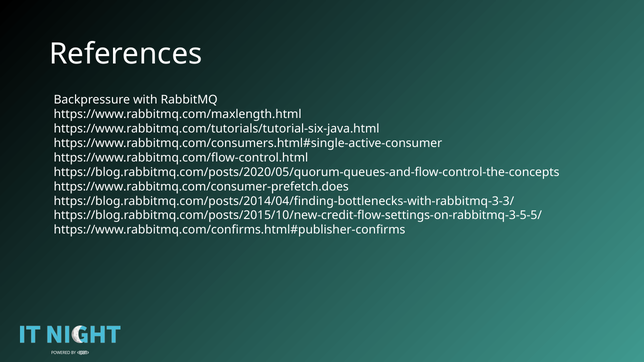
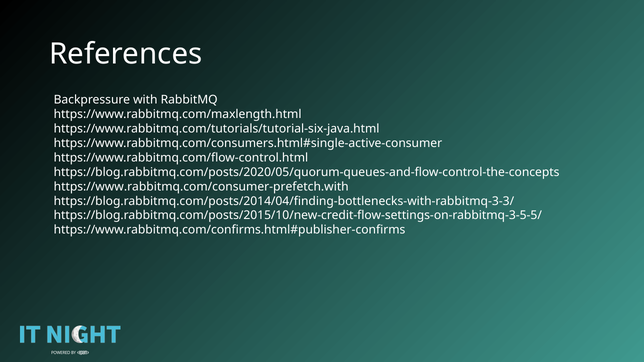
https://www.rabbitmq.com/consumer-prefetch.does: https://www.rabbitmq.com/consumer-prefetch.does -> https://www.rabbitmq.com/consumer-prefetch.with
